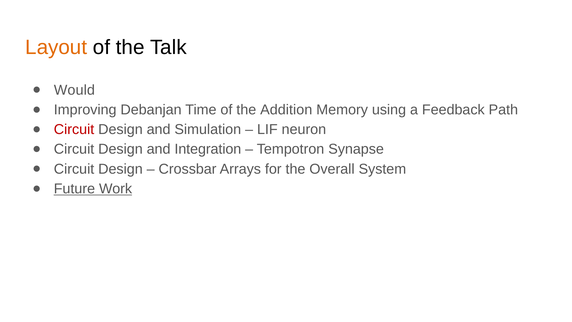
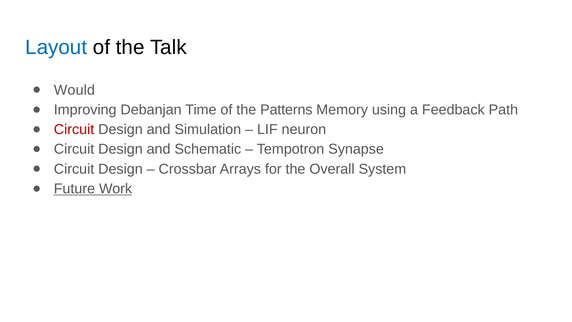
Layout colour: orange -> blue
Addition: Addition -> Patterns
Integration: Integration -> Schematic
